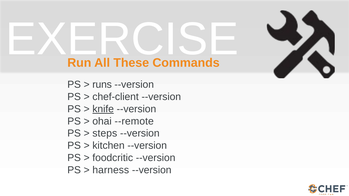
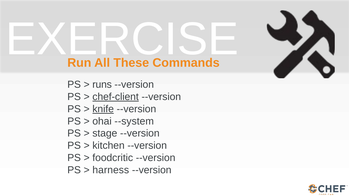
chef-client underline: none -> present
--remote: --remote -> --system
steps: steps -> stage
